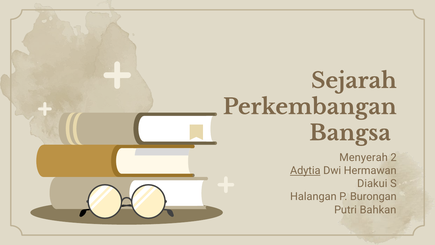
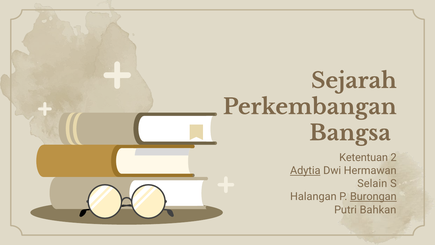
Menyerah: Menyerah -> Ketentuan
Diakui: Diakui -> Selain
Burongan underline: none -> present
